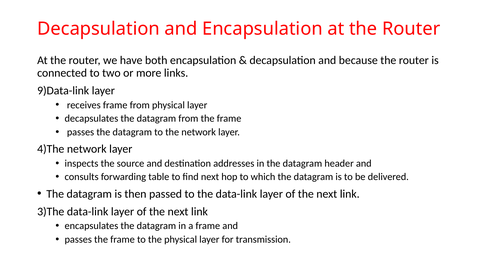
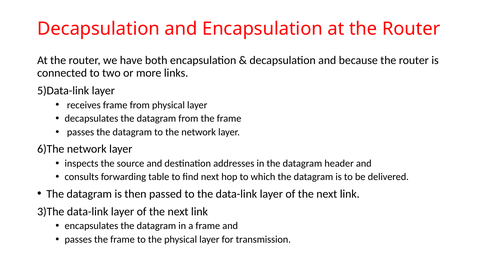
9)Data-link: 9)Data-link -> 5)Data-link
4)The: 4)The -> 6)The
